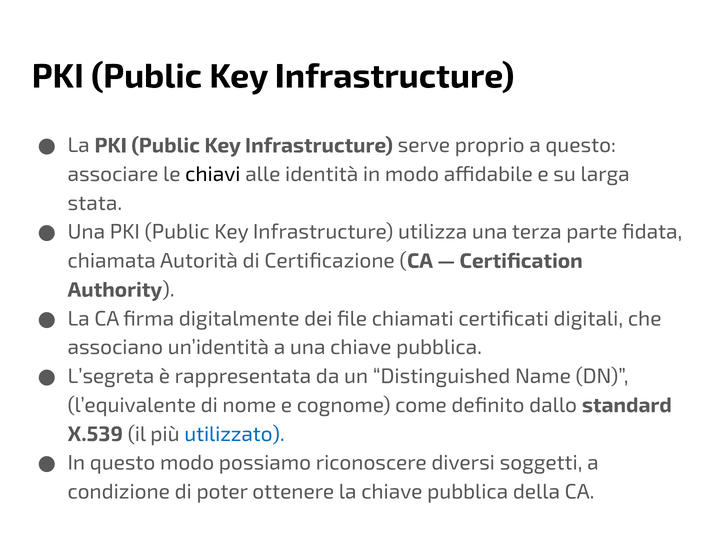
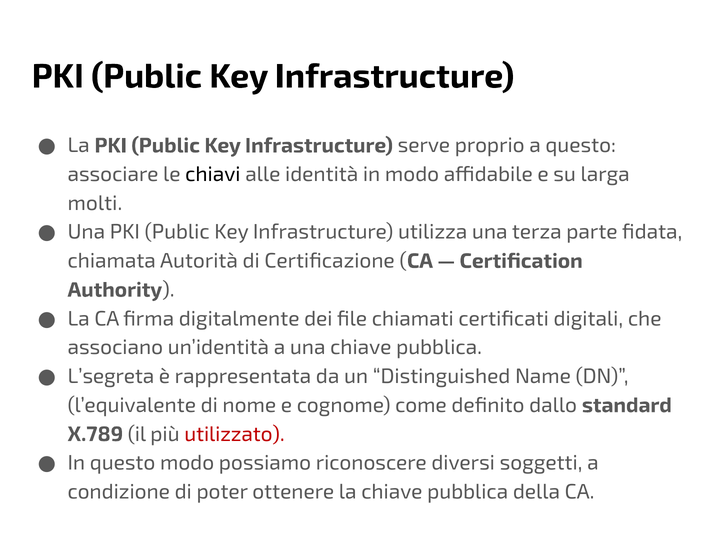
stata: stata -> molti
X.539: X.539 -> X.789
utilizzato colour: blue -> red
